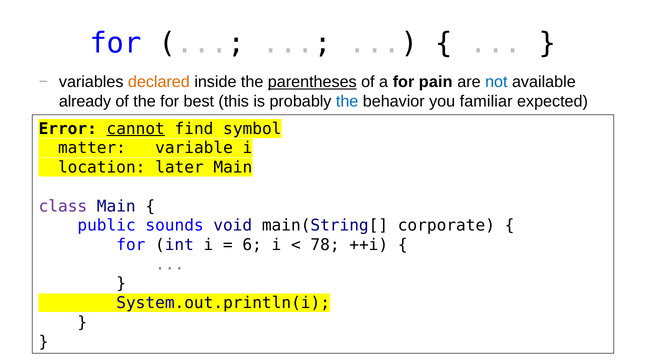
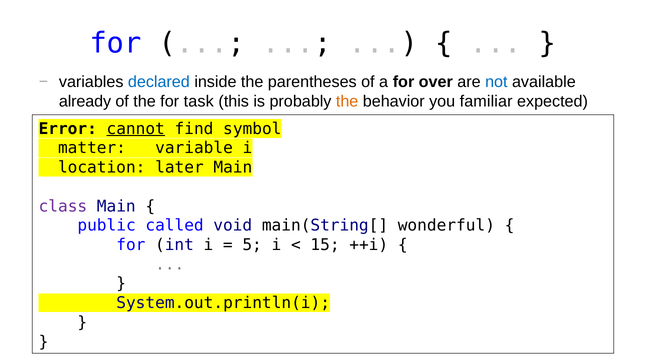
declared colour: orange -> blue
parentheses underline: present -> none
pain: pain -> over
best: best -> task
the at (347, 101) colour: blue -> orange
sounds: sounds -> called
corporate: corporate -> wonderful
6: 6 -> 5
78: 78 -> 15
